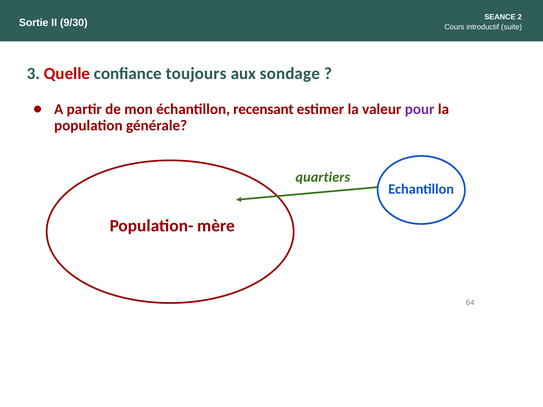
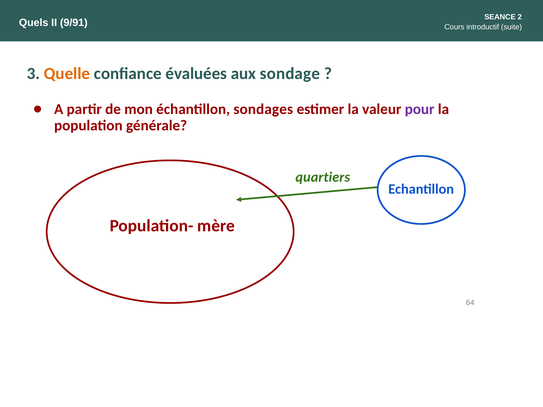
Sortie: Sortie -> Quels
9/30: 9/30 -> 9/91
Quelle colour: red -> orange
toujours: toujours -> évaluées
recensant: recensant -> sondages
